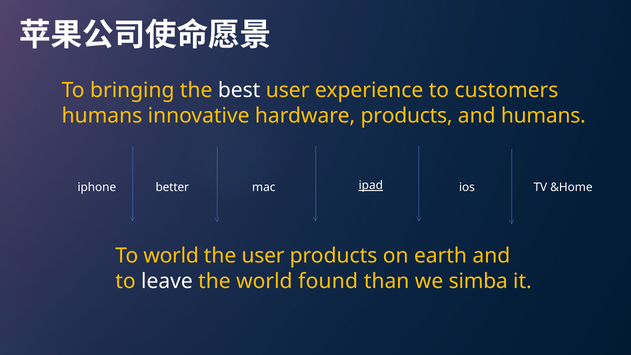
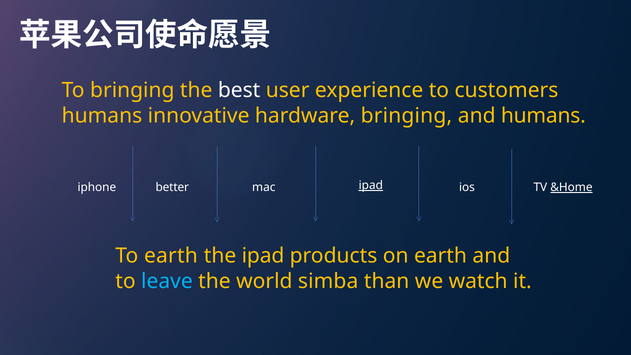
hardware products: products -> bringing
&Home underline: none -> present
To world: world -> earth
the user: user -> ipad
leave colour: white -> light blue
found: found -> simba
simba: simba -> watch
